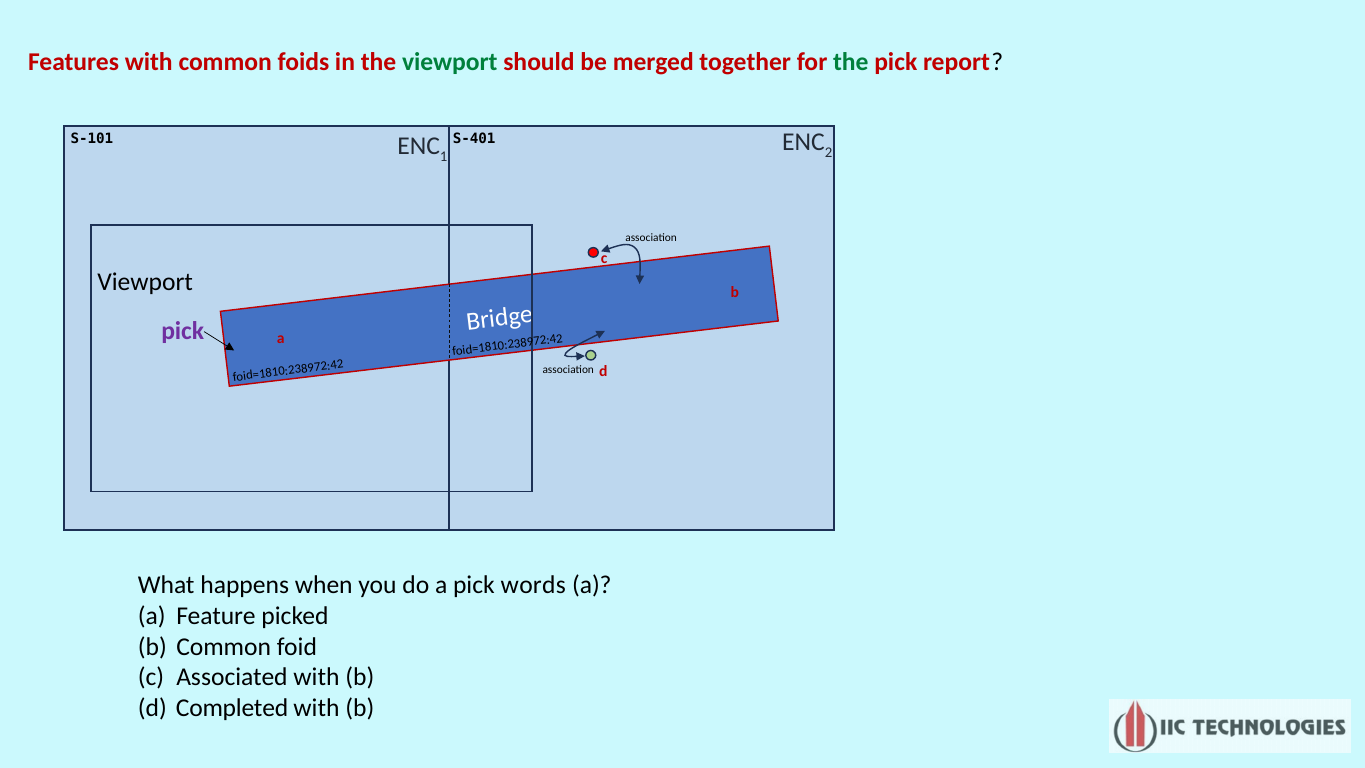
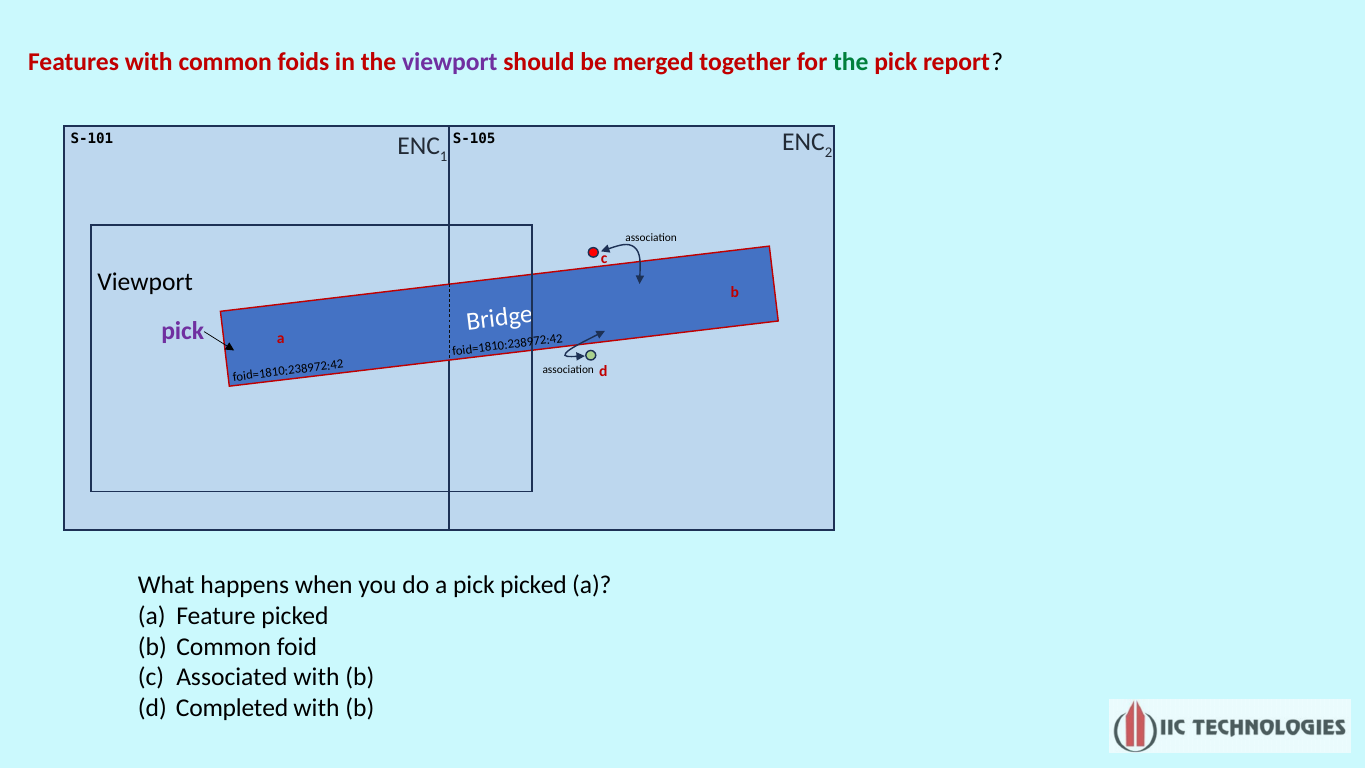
viewport at (450, 62) colour: green -> purple
S-401: S-401 -> S-105
pick words: words -> picked
